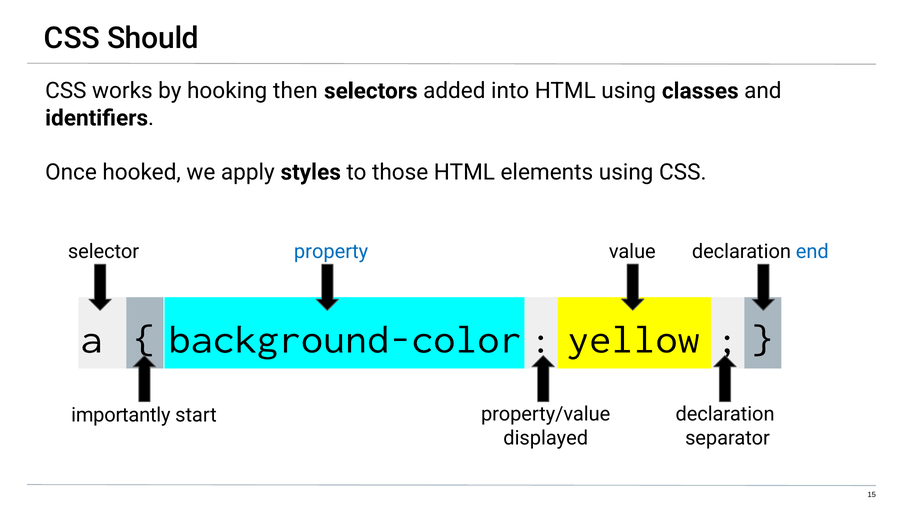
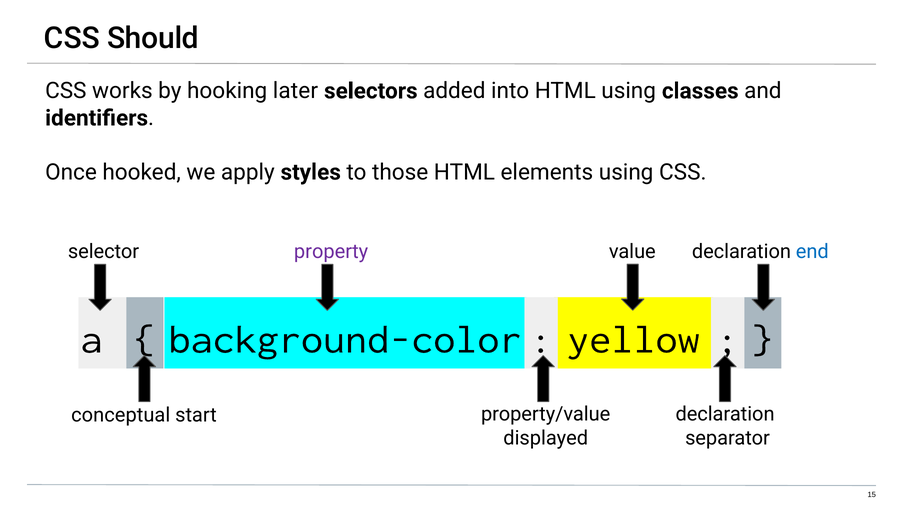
then: then -> later
property colour: blue -> purple
importantly: importantly -> conceptual
